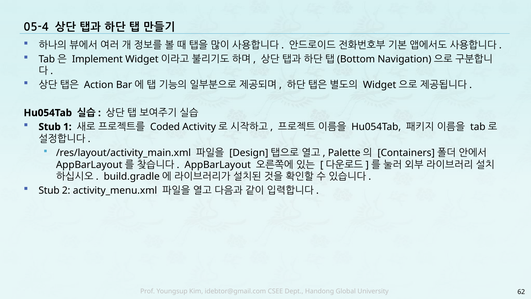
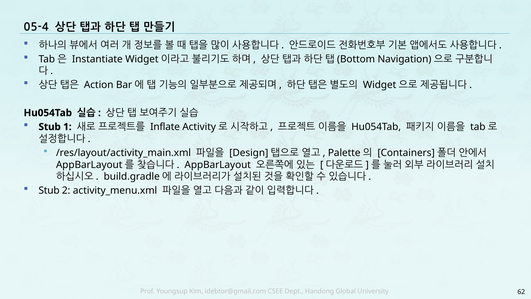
Implement: Implement -> Instantiate
Coded: Coded -> Inflate
